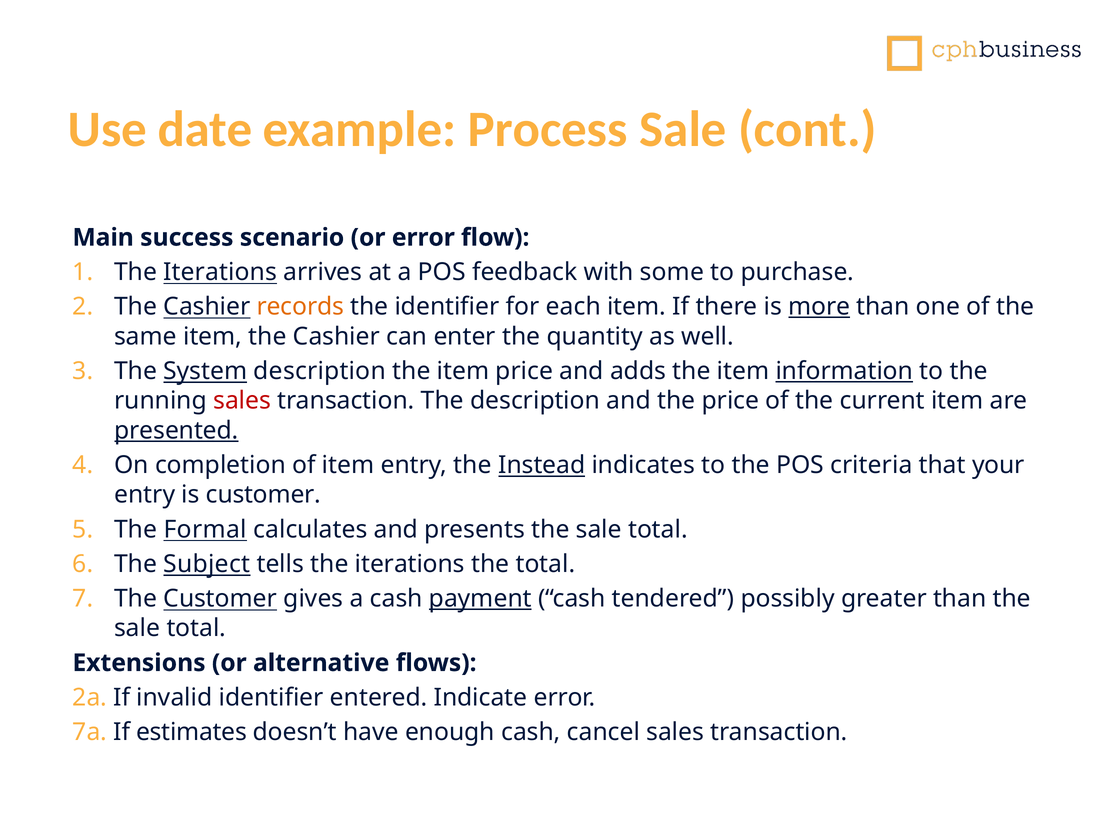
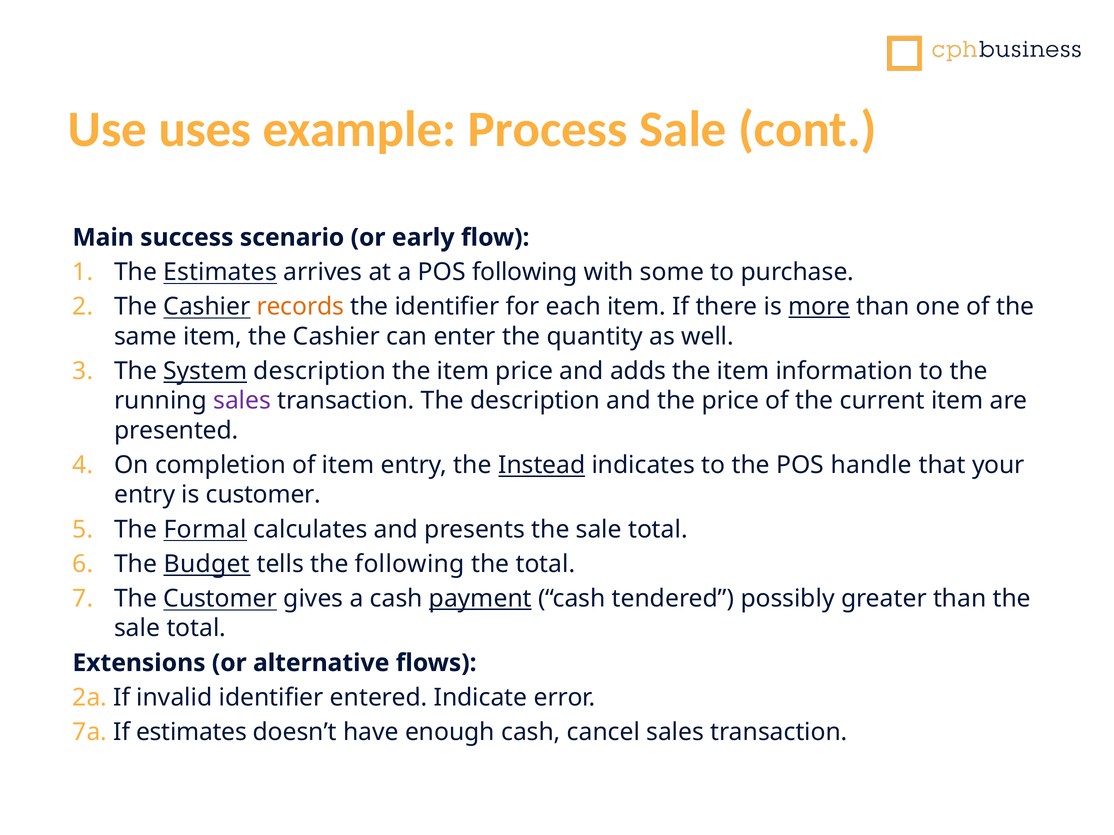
date: date -> uses
or error: error -> early
Iterations at (220, 272): Iterations -> Estimates
POS feedback: feedback -> following
information underline: present -> none
sales at (242, 401) colour: red -> purple
presented underline: present -> none
criteria: criteria -> handle
Subject: Subject -> Budget
tells the iterations: iterations -> following
